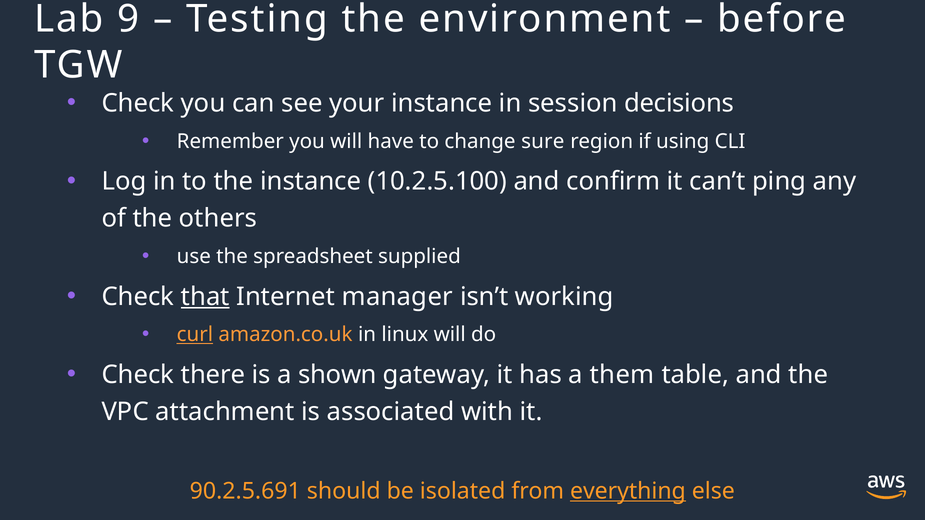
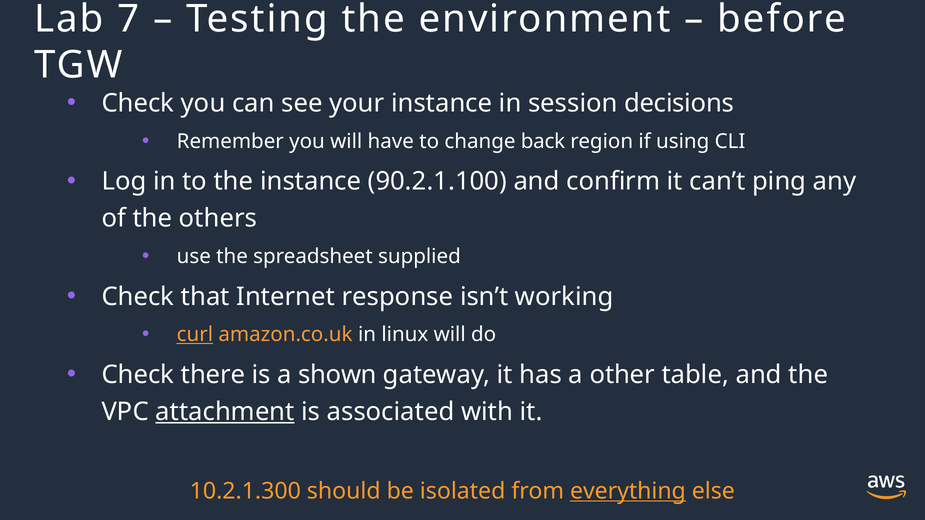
9: 9 -> 7
sure: sure -> back
10.2.5.100: 10.2.5.100 -> 90.2.1.100
that underline: present -> none
manager: manager -> response
them: them -> other
attachment underline: none -> present
90.2.5.691: 90.2.5.691 -> 10.2.1.300
